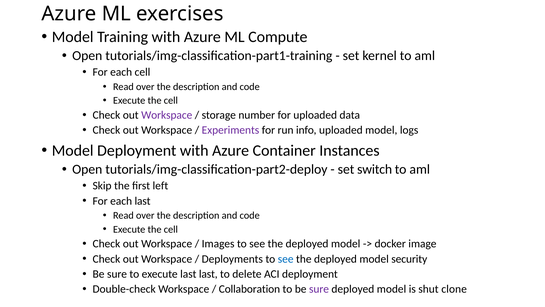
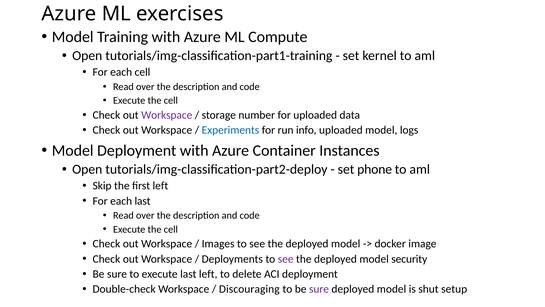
Experiments colour: purple -> blue
switch: switch -> phone
see at (286, 259) colour: blue -> purple
last last: last -> left
Collaboration: Collaboration -> Discouraging
clone: clone -> setup
